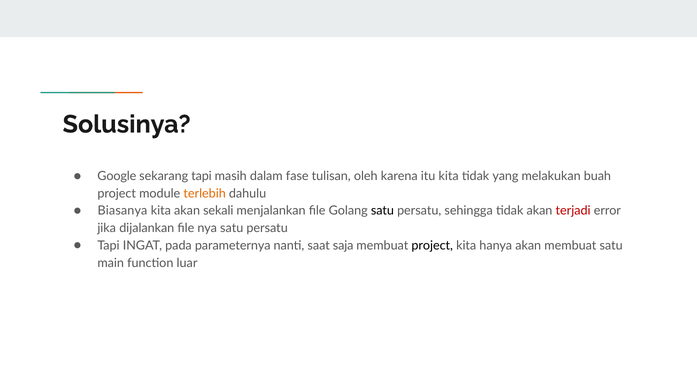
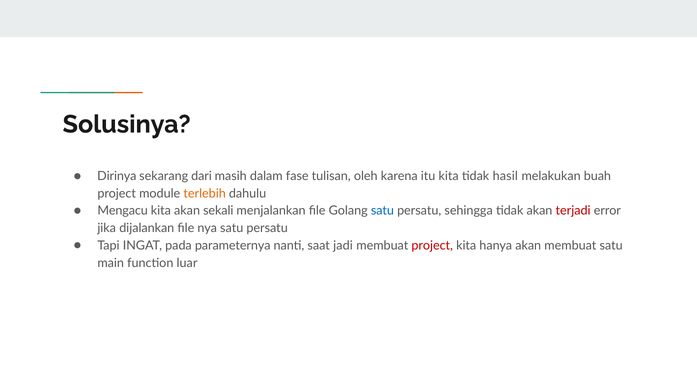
Google: Google -> Dirinya
sekarang tapi: tapi -> dari
yang: yang -> hasil
Biasanya: Biasanya -> Mengacu
satu at (382, 211) colour: black -> blue
saja: saja -> jadi
project at (432, 246) colour: black -> red
